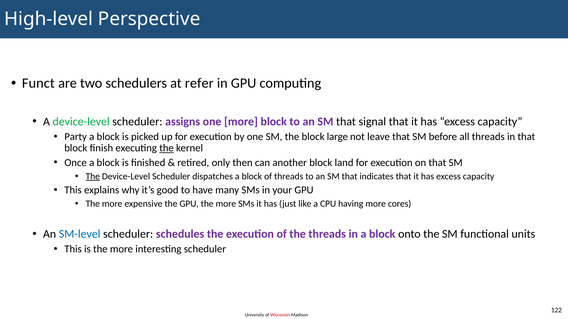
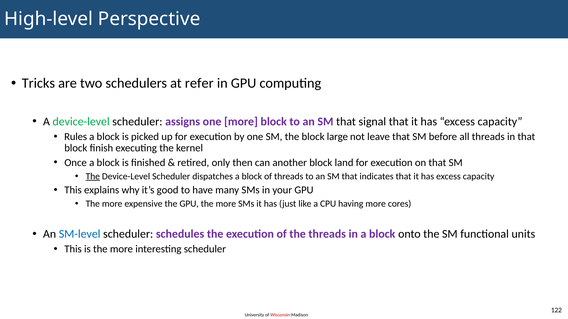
Funct: Funct -> Tricks
Party: Party -> Rules
the at (167, 148) underline: present -> none
